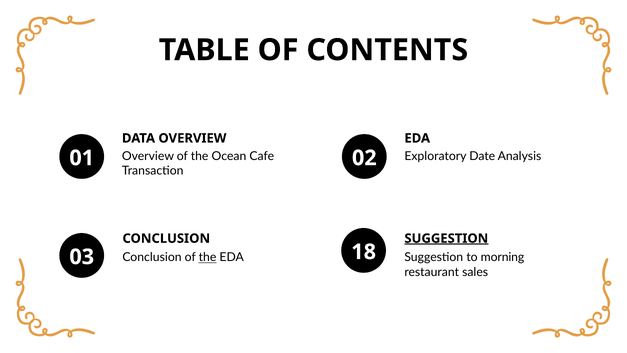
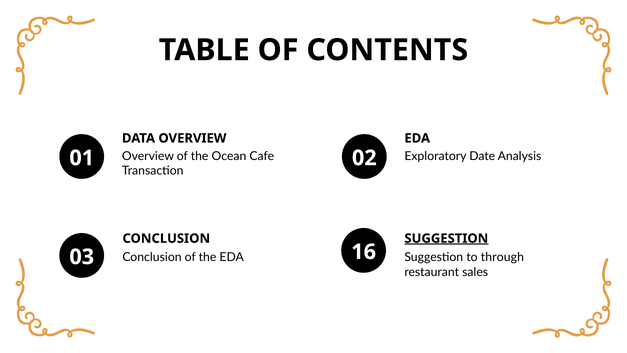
the at (208, 257) underline: present -> none
morning: morning -> through
18: 18 -> 16
